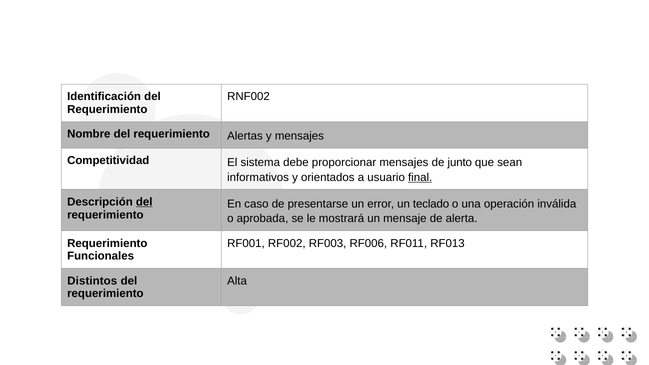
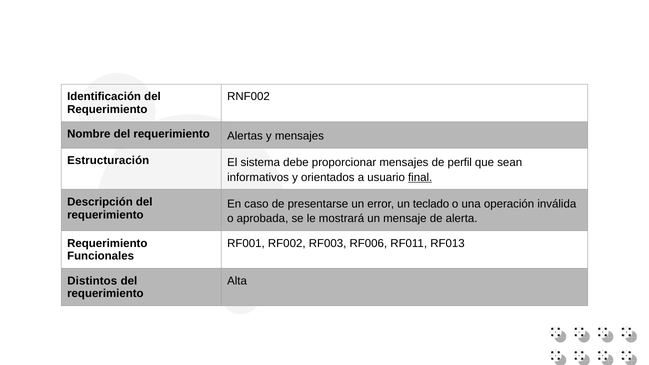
Competitividad: Competitividad -> Estructuración
junto: junto -> perfil
del at (144, 202) underline: present -> none
